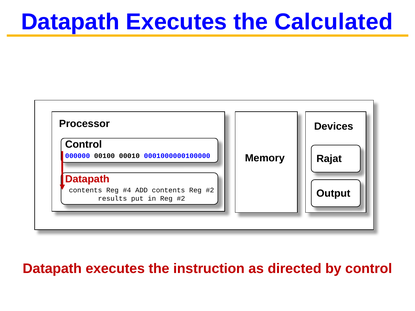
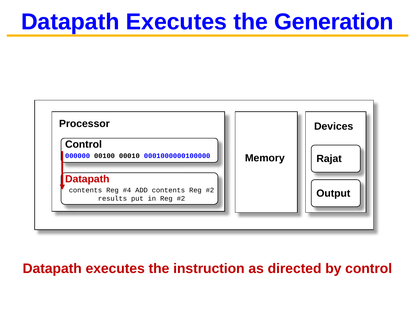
Calculated: Calculated -> Generation
